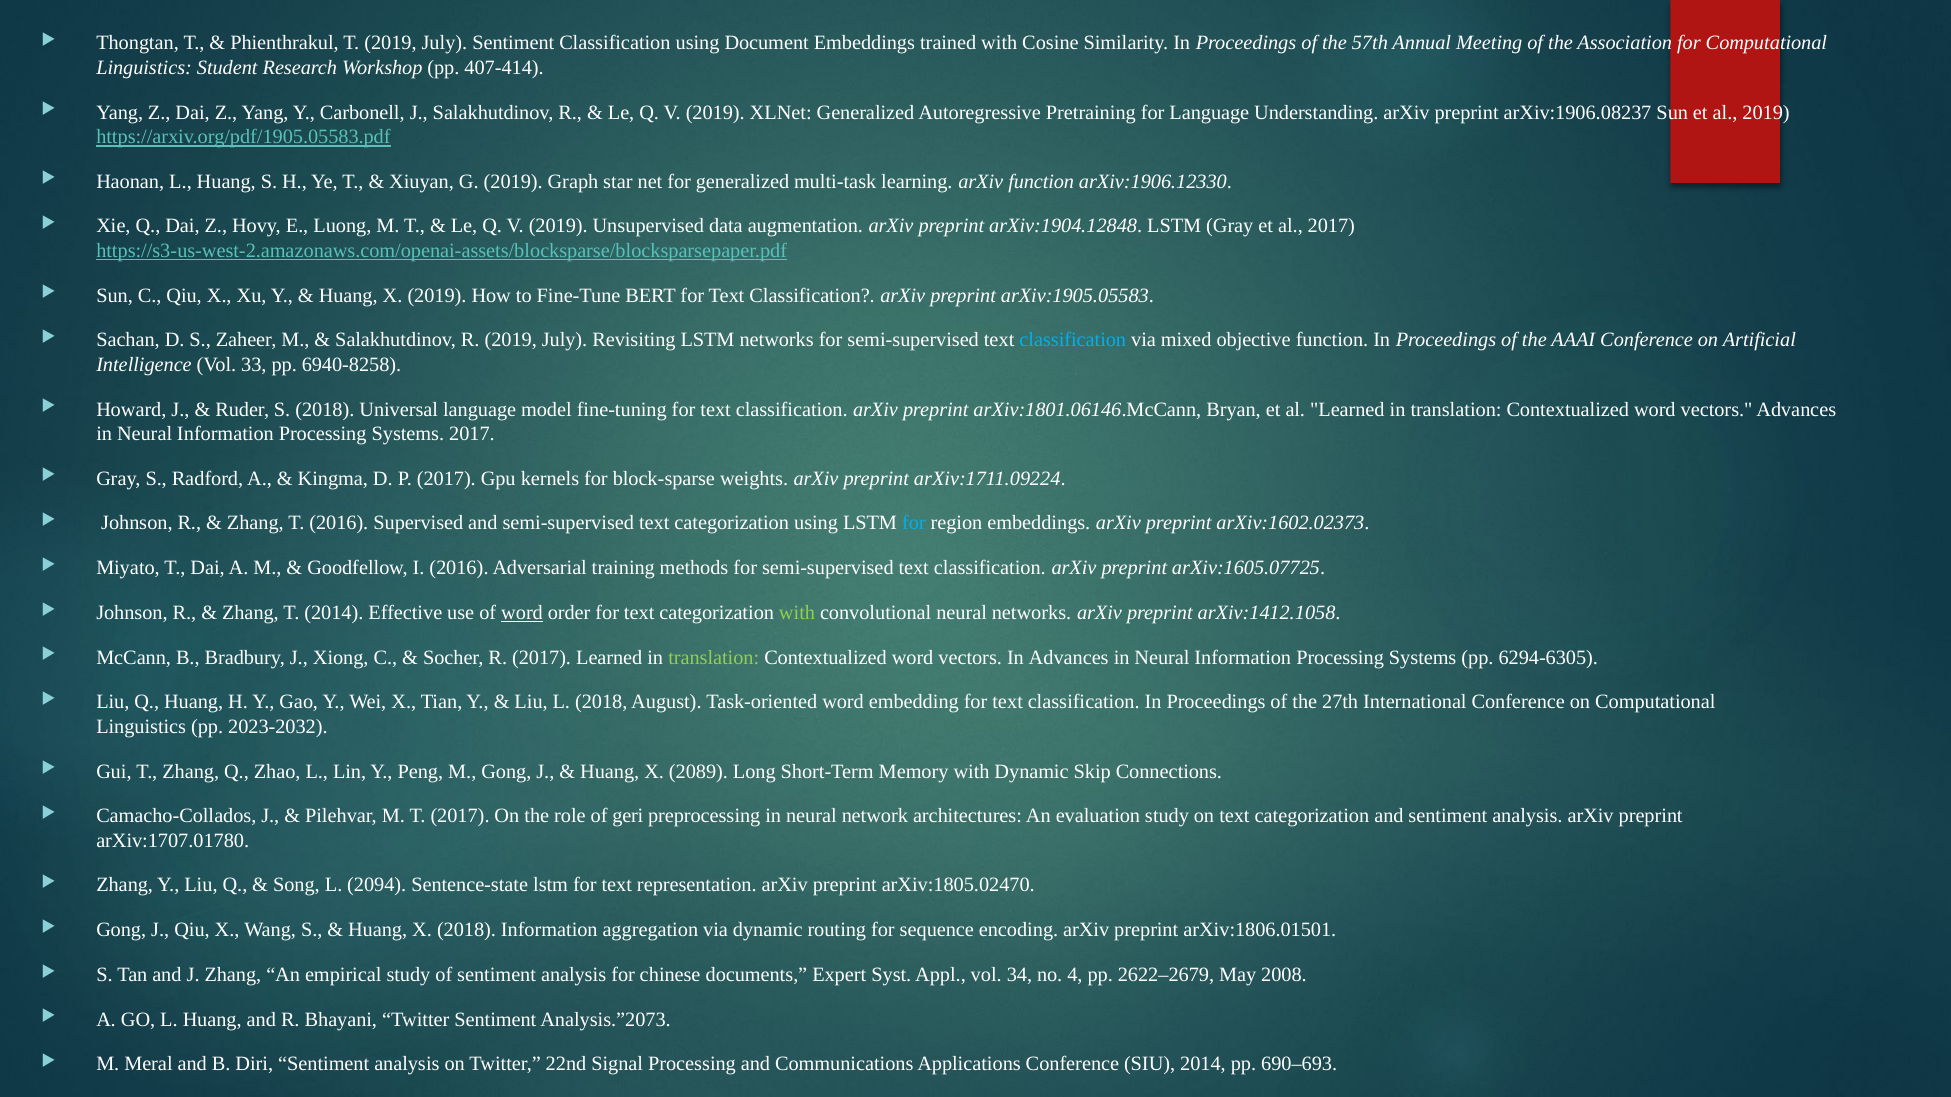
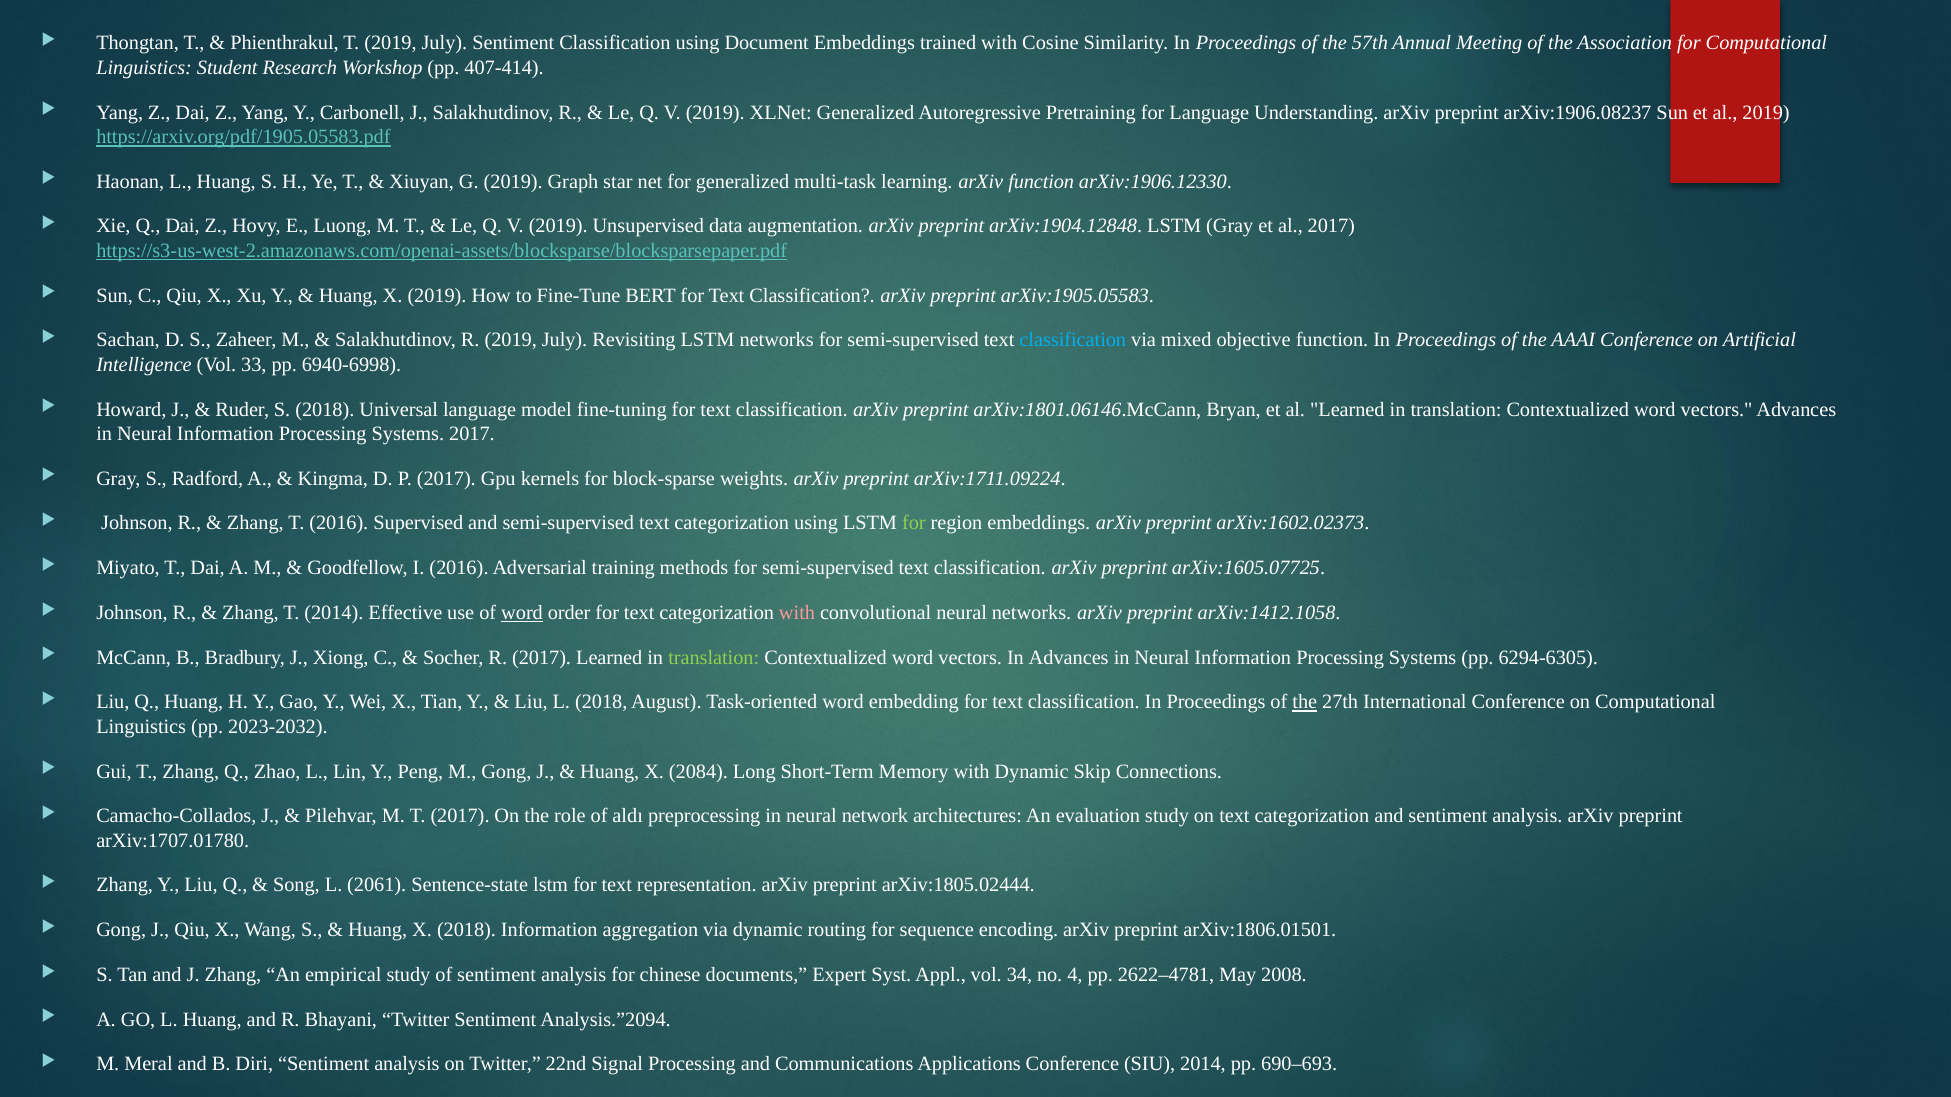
6940-8258: 6940-8258 -> 6940-6998
for at (914, 523) colour: light blue -> light green
with at (797, 613) colour: light green -> pink
the at (1305, 702) underline: none -> present
2089: 2089 -> 2084
geri: geri -> aldı
2094: 2094 -> 2061
arXiv:1805.02470: arXiv:1805.02470 -> arXiv:1805.02444
2622–2679: 2622–2679 -> 2622–4781
Analysis.”2073: Analysis.”2073 -> Analysis.”2094
